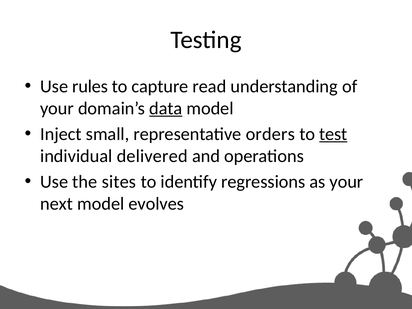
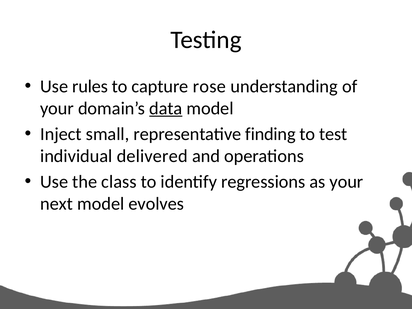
read: read -> rose
orders: orders -> finding
test underline: present -> none
sites: sites -> class
